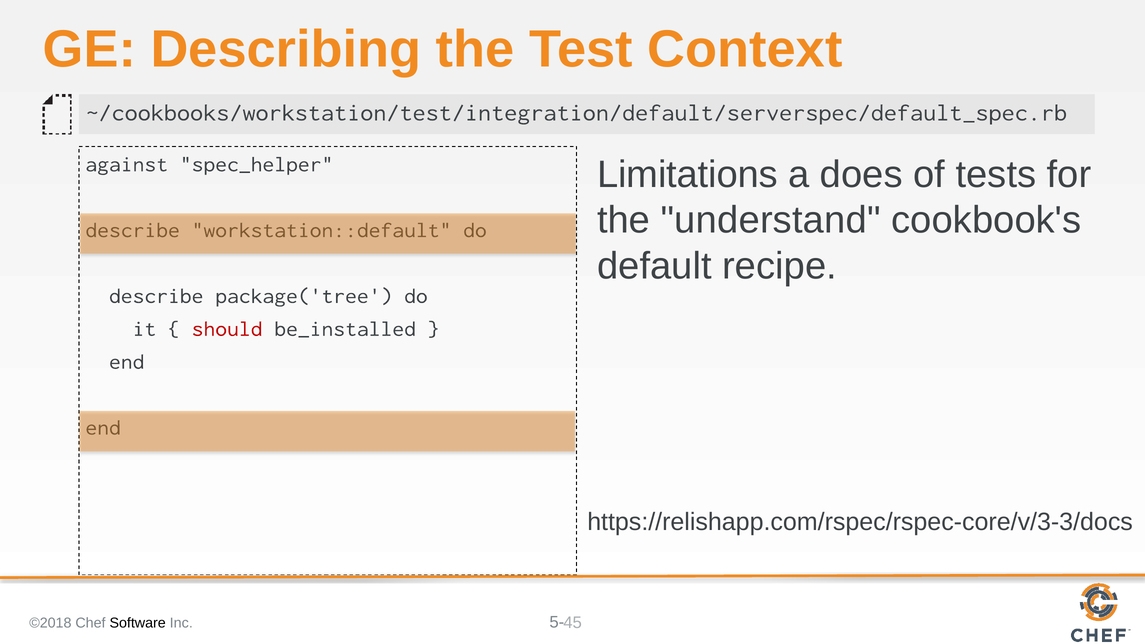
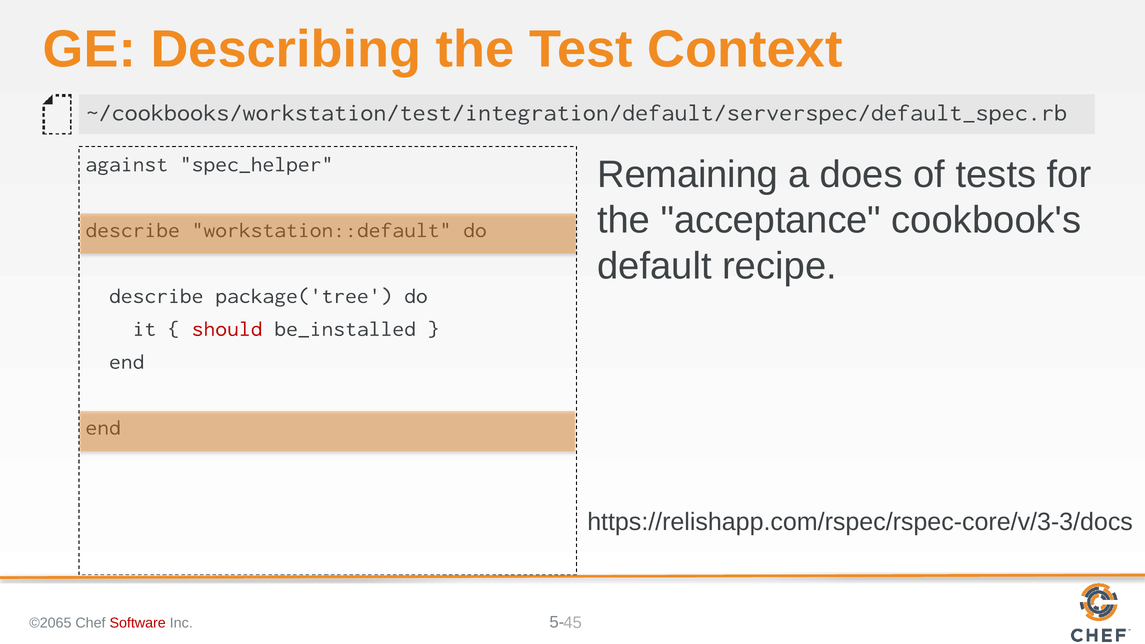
Limitations: Limitations -> Remaining
understand: understand -> acceptance
©2018: ©2018 -> ©2065
Software colour: black -> red
